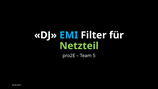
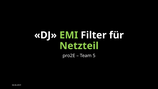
EMI colour: light blue -> light green
